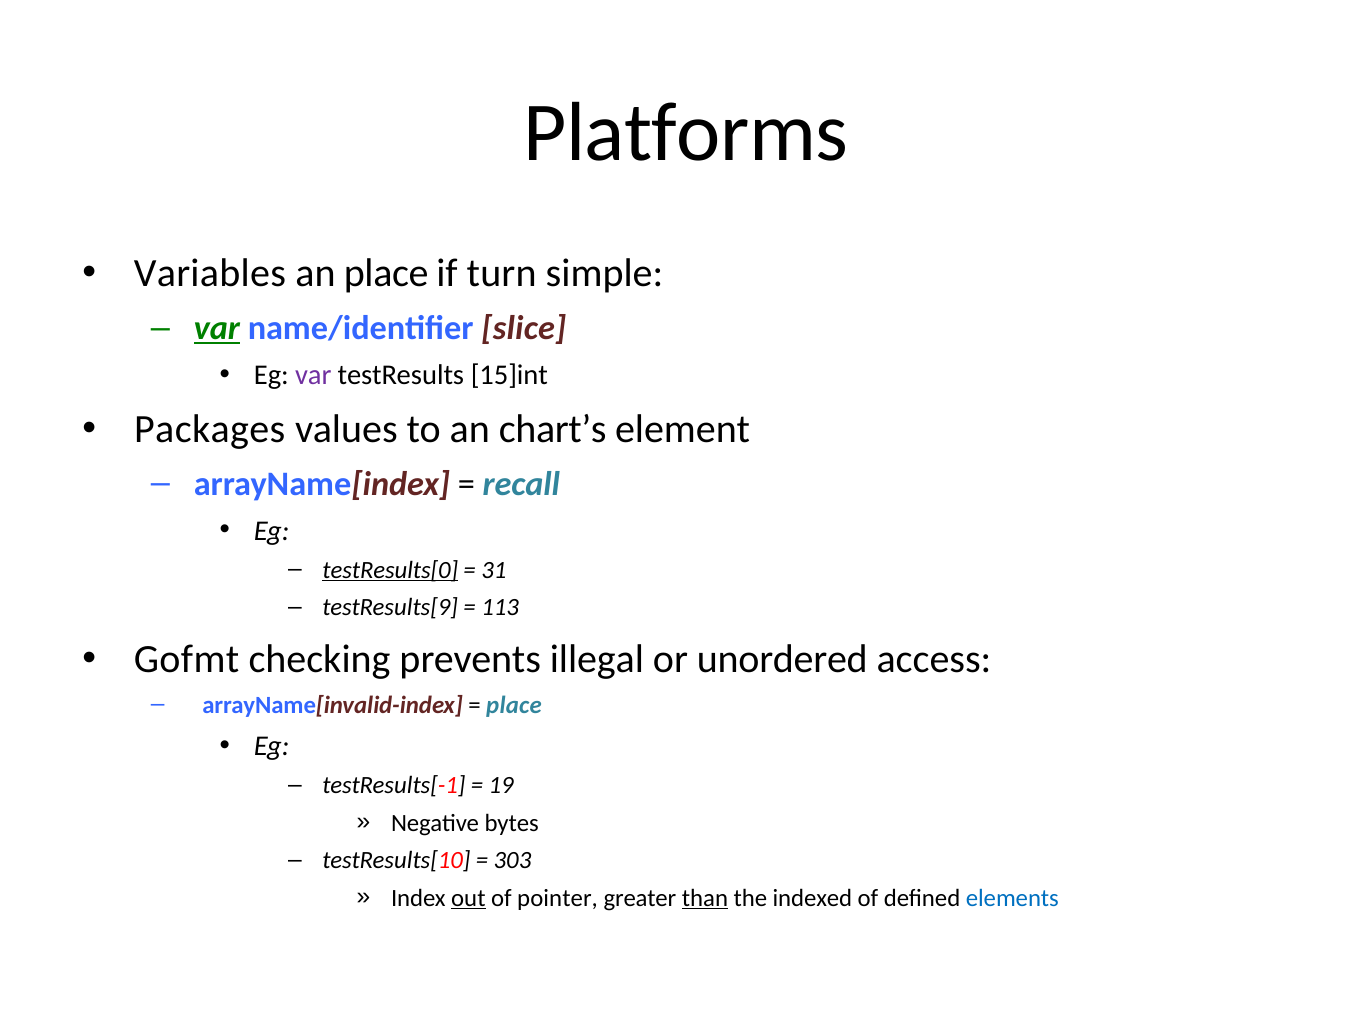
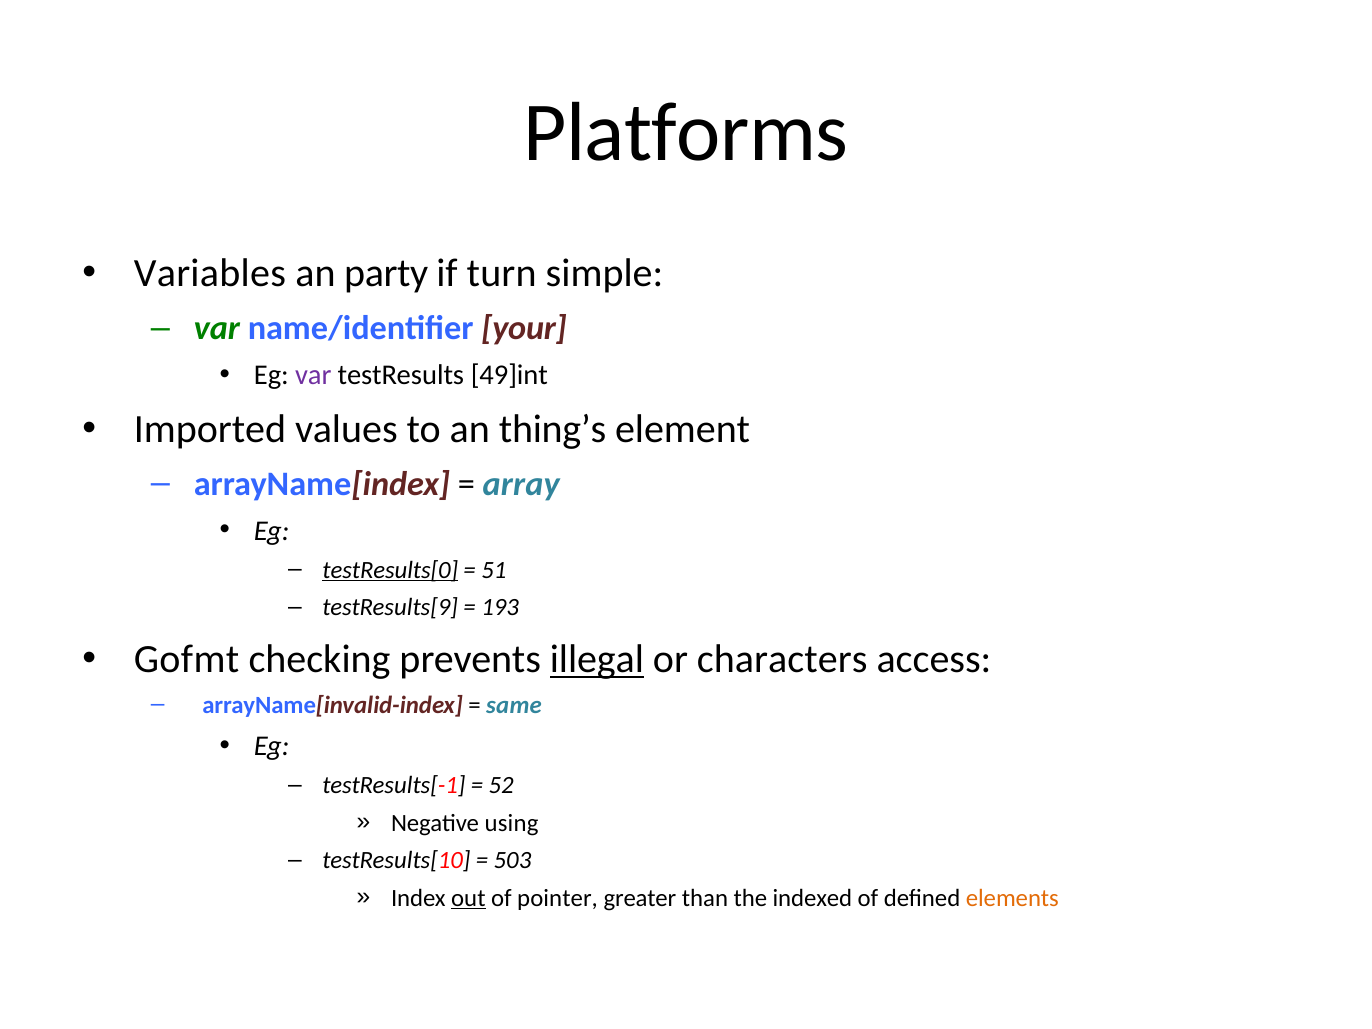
an place: place -> party
var at (217, 329) underline: present -> none
slice: slice -> your
15]int: 15]int -> 49]int
Packages: Packages -> Imported
chart’s: chart’s -> thing’s
recall: recall -> array
31: 31 -> 51
113: 113 -> 193
illegal underline: none -> present
unordered: unordered -> characters
place at (514, 705): place -> same
19: 19 -> 52
bytes: bytes -> using
303: 303 -> 503
than underline: present -> none
elements colour: blue -> orange
